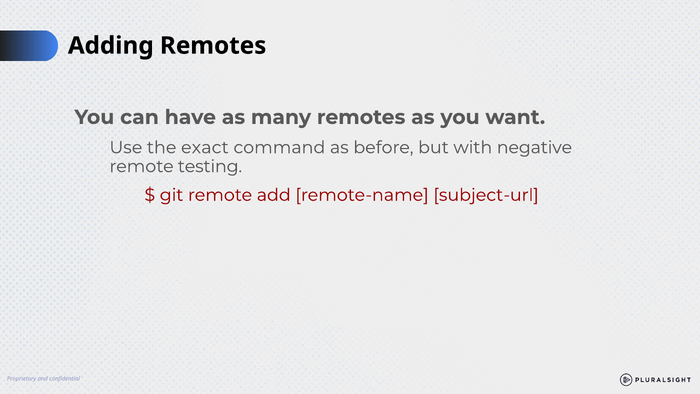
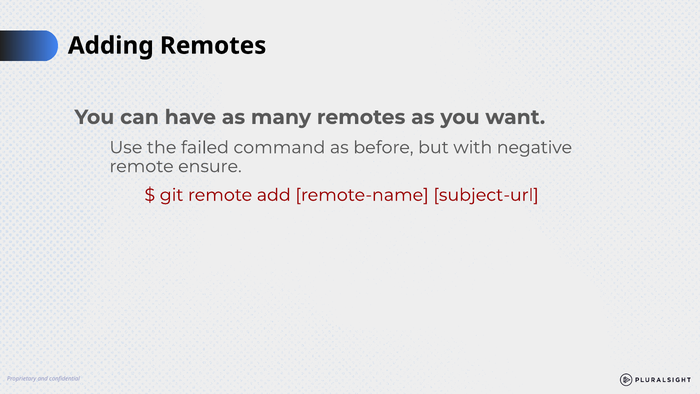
exact: exact -> failed
testing: testing -> ensure
